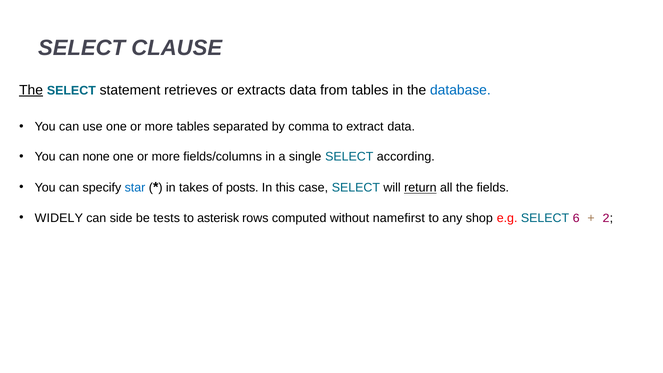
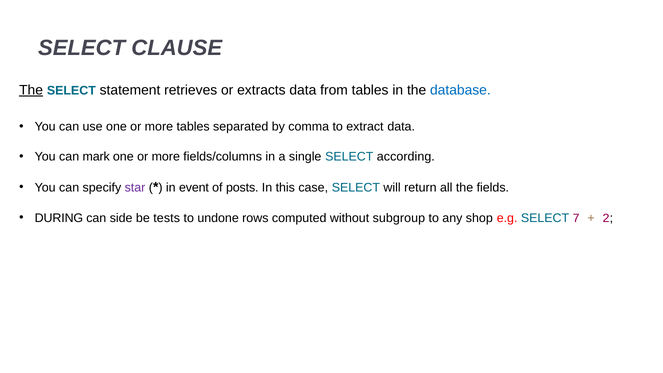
none: none -> mark
star colour: blue -> purple
takes: takes -> event
return underline: present -> none
WIDELY: WIDELY -> DURING
asterisk: asterisk -> undone
namefirst: namefirst -> subgroup
6: 6 -> 7
